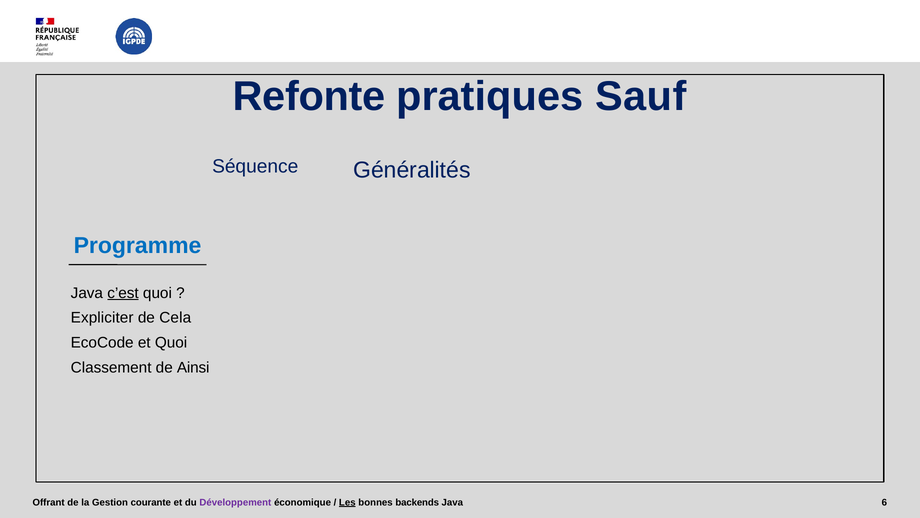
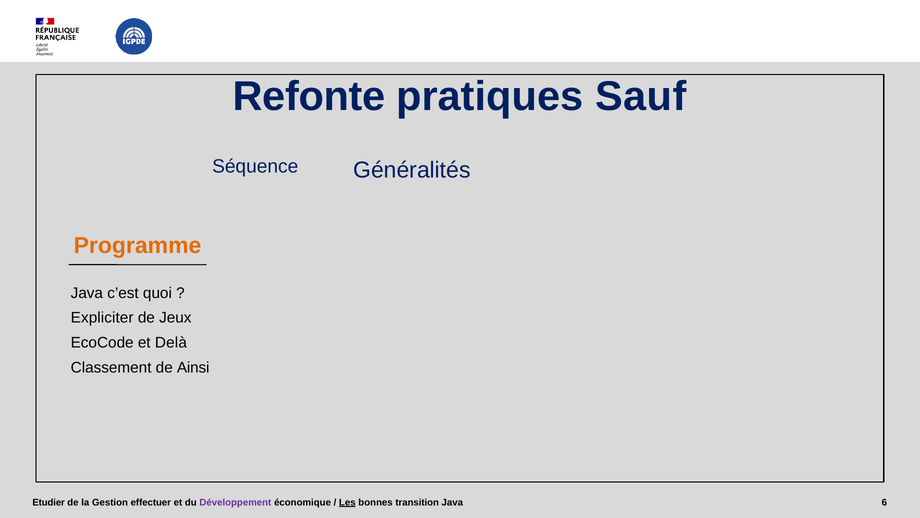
Programme colour: blue -> orange
c’est underline: present -> none
Cela: Cela -> Jeux
et Quoi: Quoi -> Delà
Offrant: Offrant -> Etudier
courante: courante -> effectuer
backends: backends -> transition
